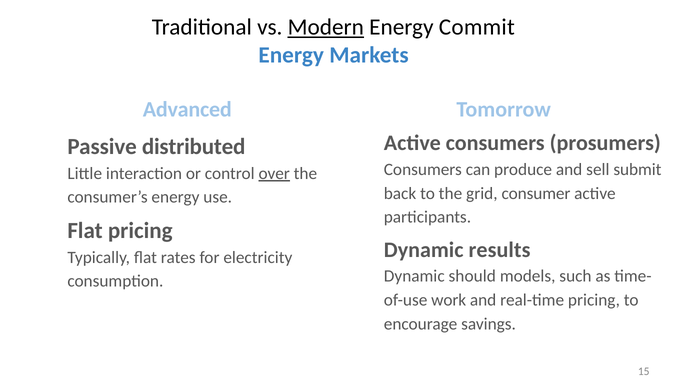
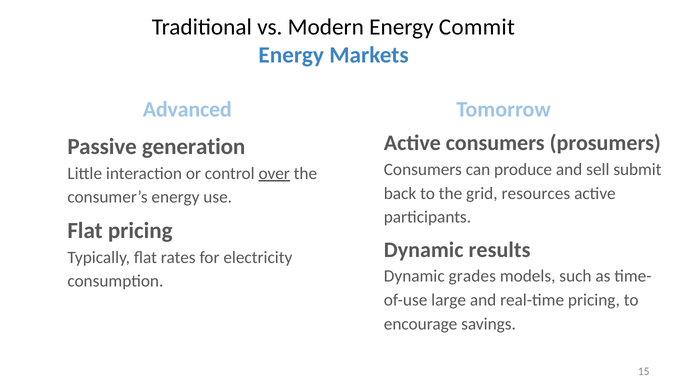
Modern underline: present -> none
distributed: distributed -> generation
consumer: consumer -> resources
should: should -> grades
work: work -> large
